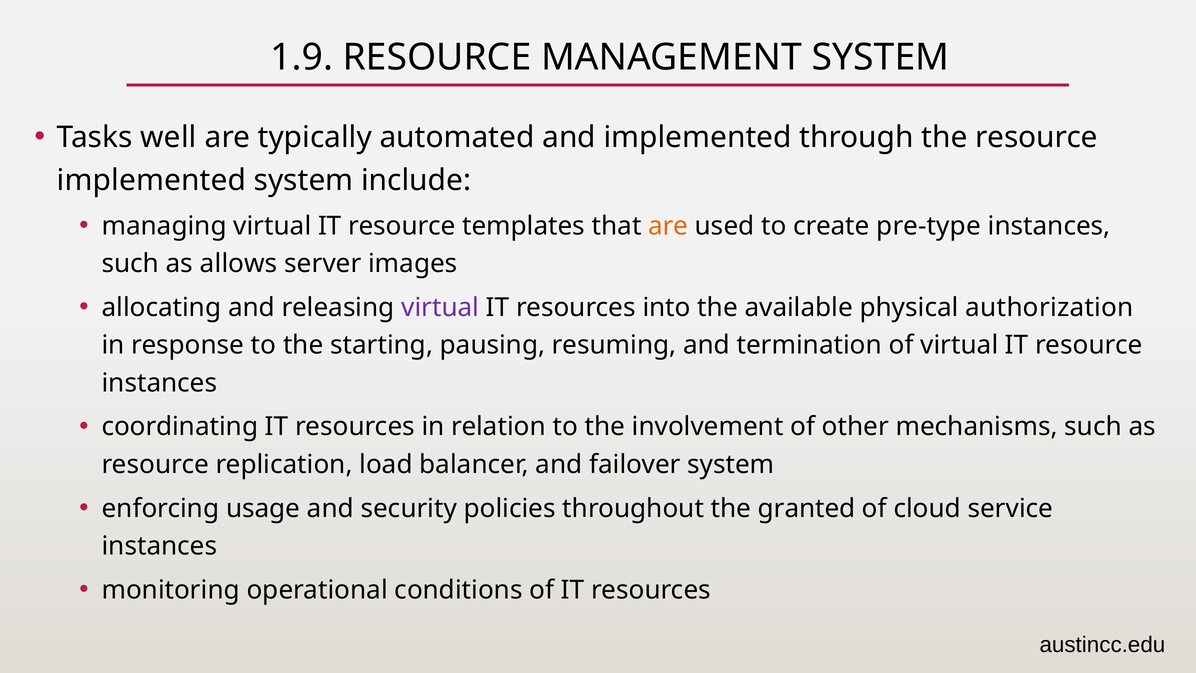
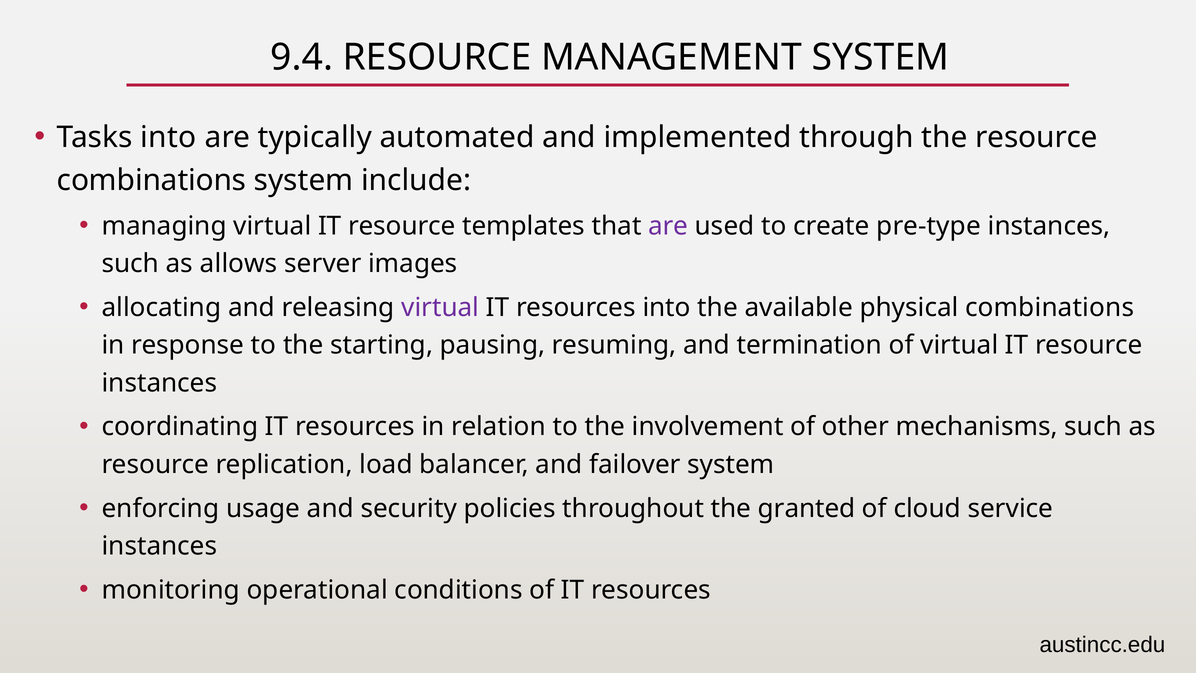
1.9: 1.9 -> 9.4
Tasks well: well -> into
implemented at (151, 180): implemented -> combinations
are at (668, 226) colour: orange -> purple
physical authorization: authorization -> combinations
